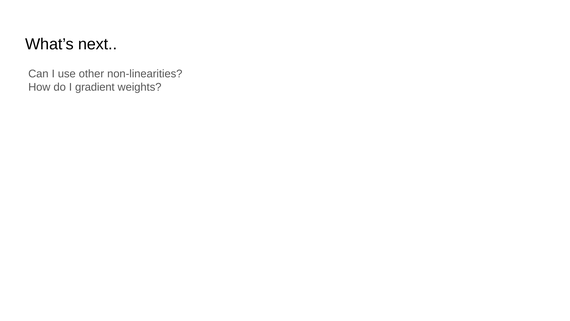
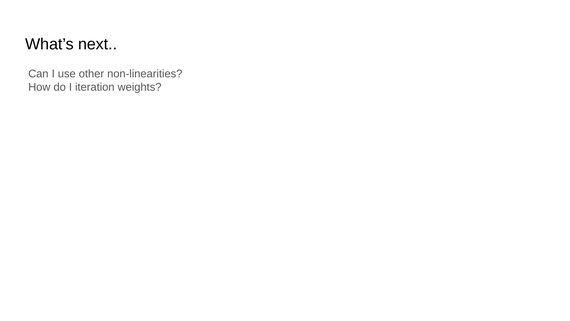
gradient: gradient -> iteration
